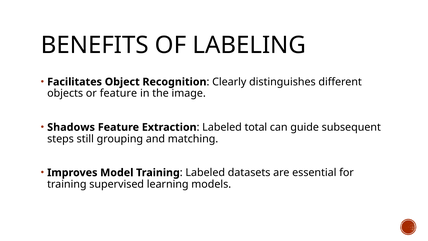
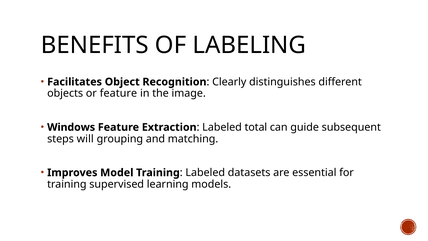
Shadows: Shadows -> Windows
still: still -> will
